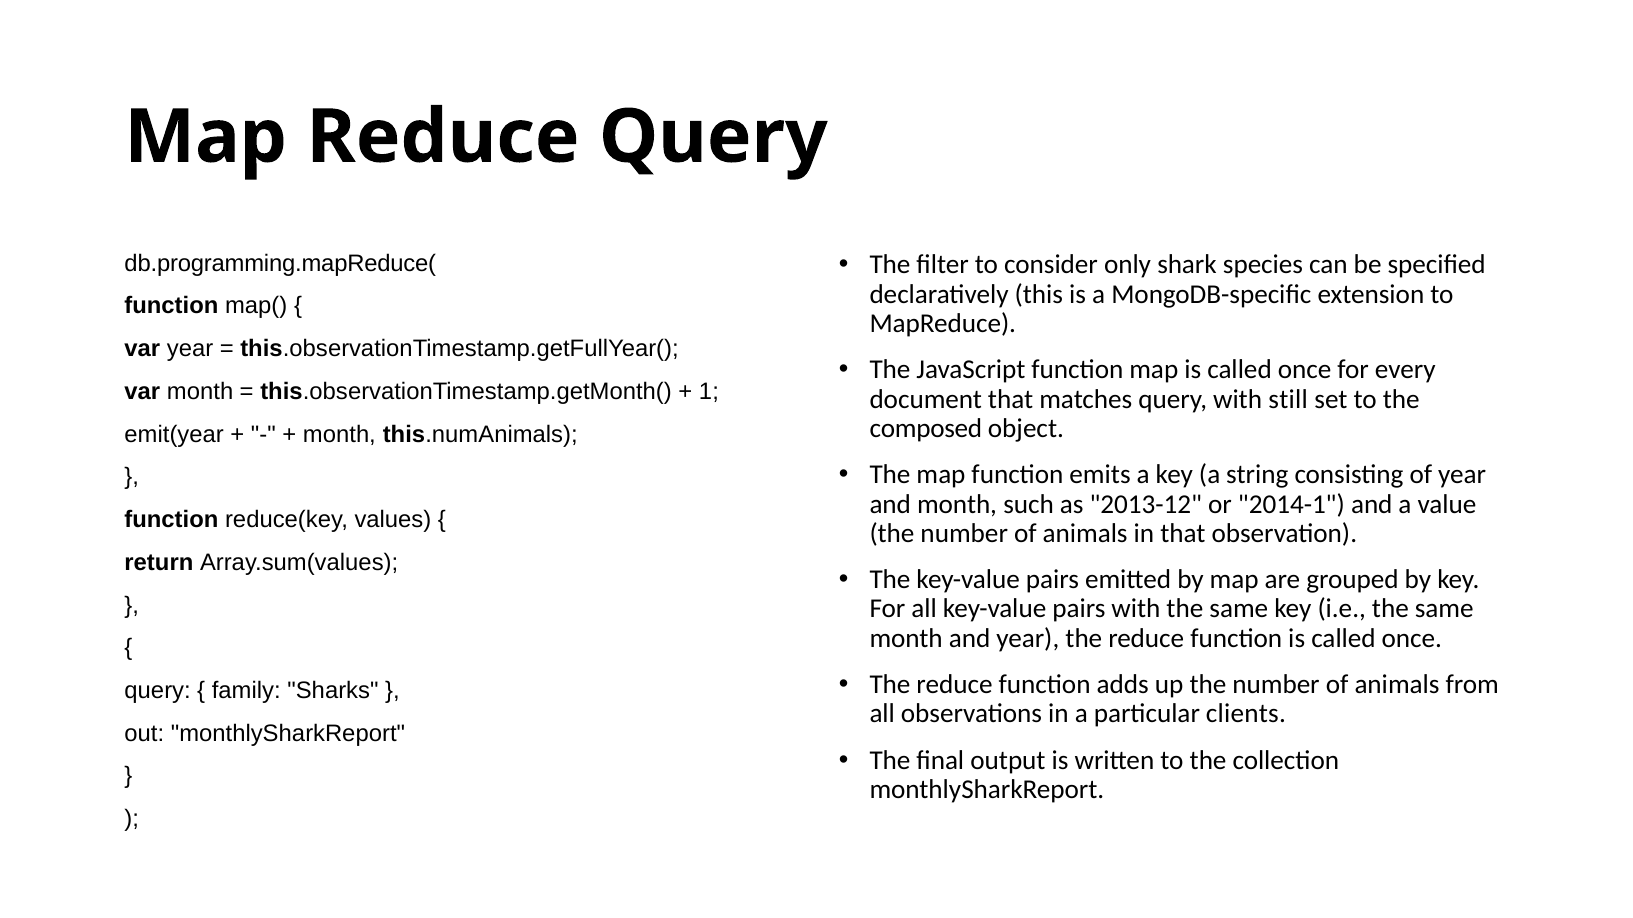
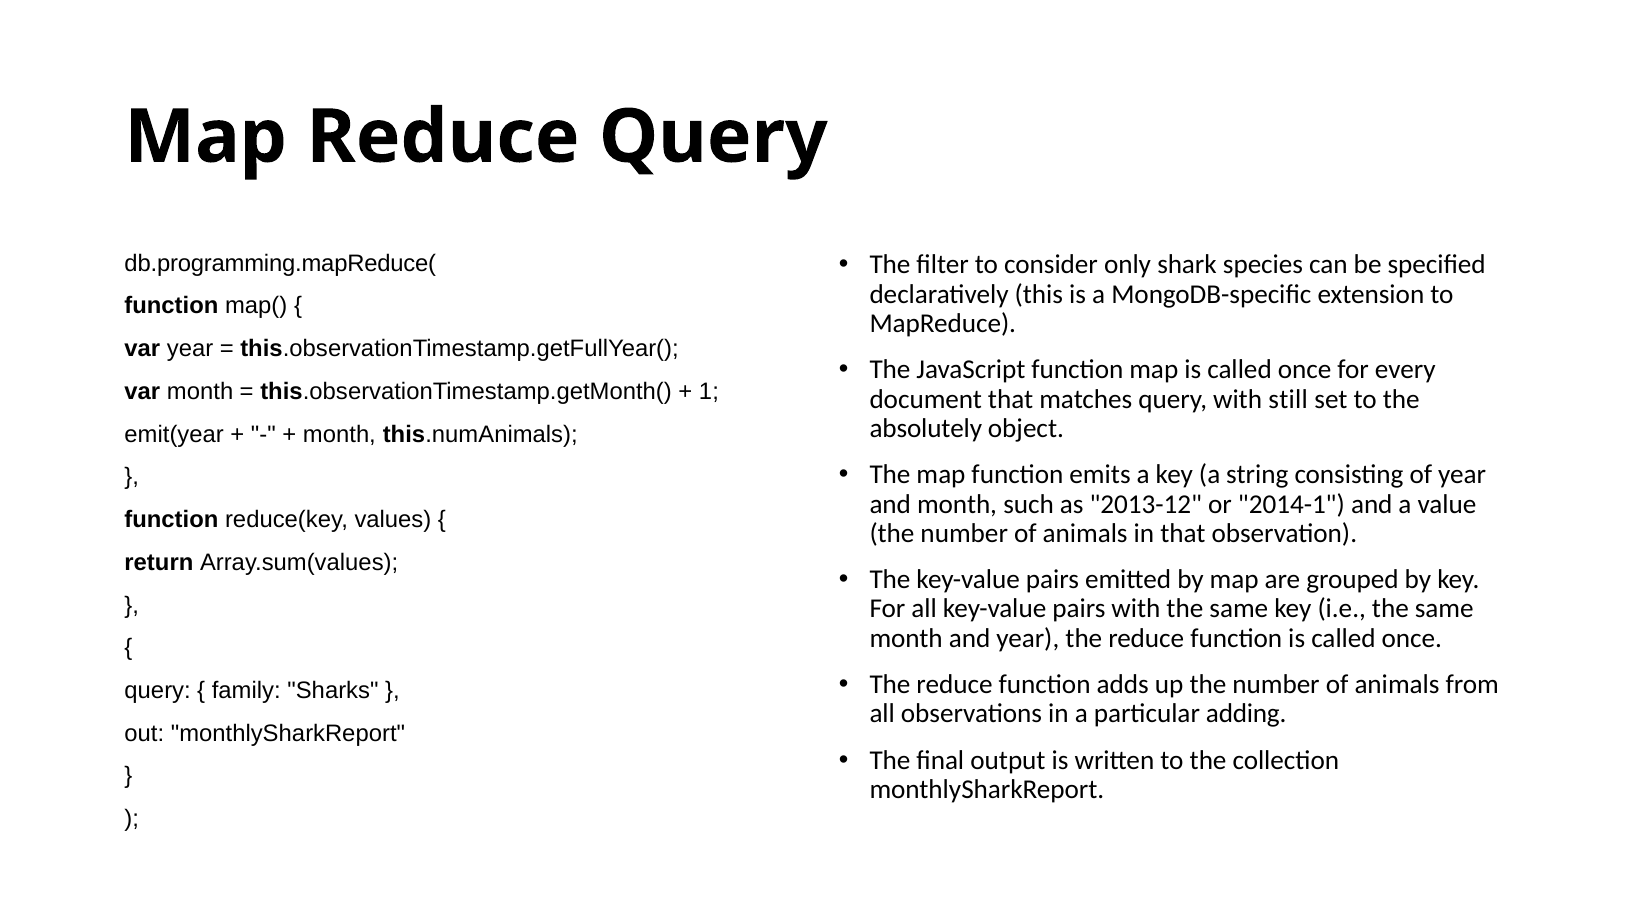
composed: composed -> absolutely
clients: clients -> adding
